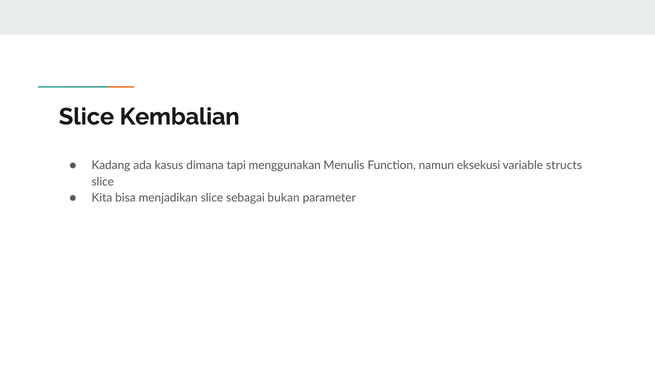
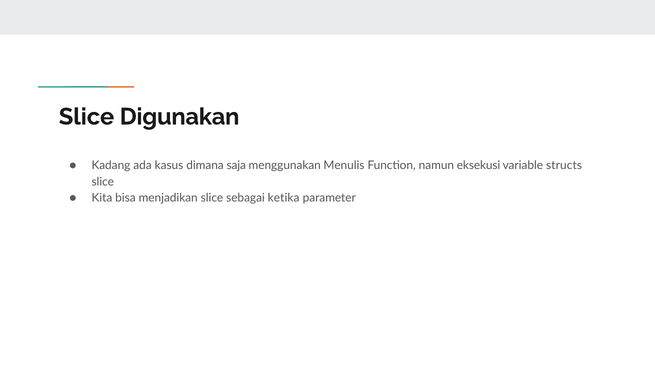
Kembalian: Kembalian -> Digunakan
tapi: tapi -> saja
bukan: bukan -> ketika
